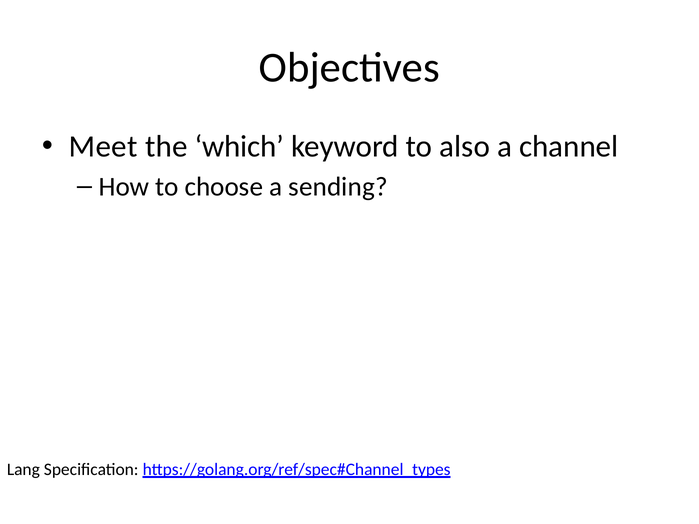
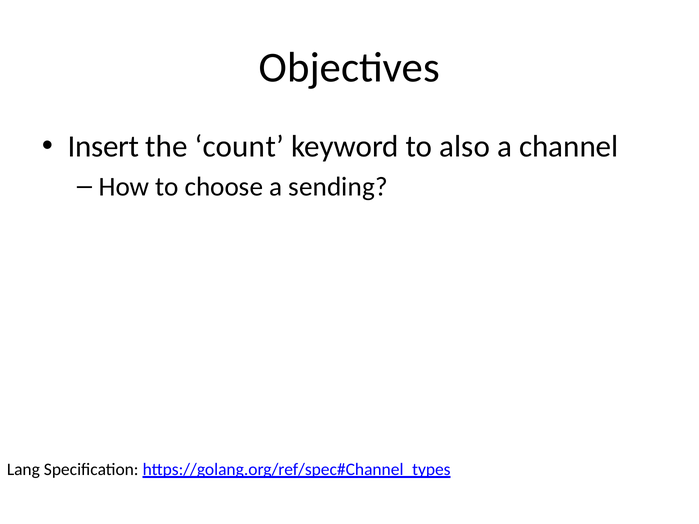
Meet: Meet -> Insert
which: which -> count
